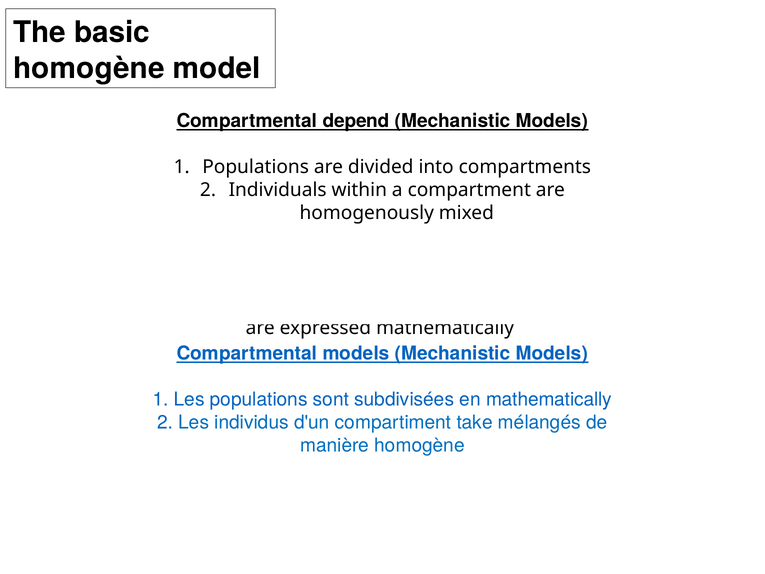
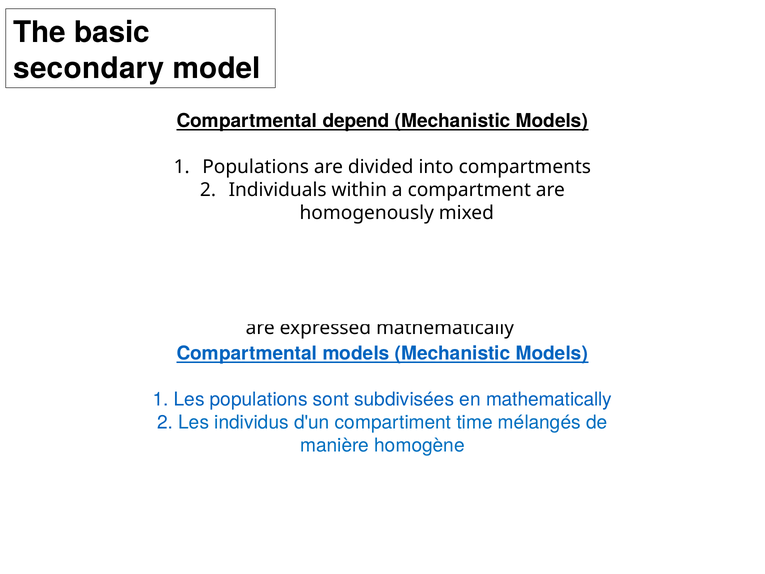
homogène at (89, 68): homogène -> secondary
take: take -> time
